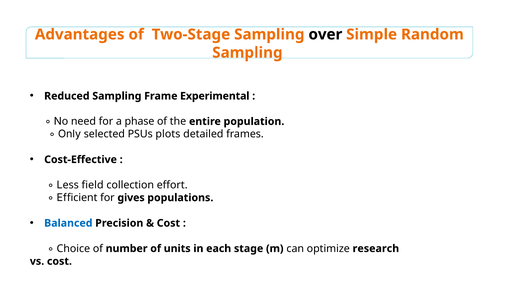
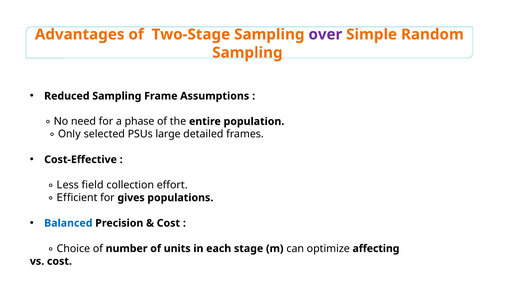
over colour: black -> purple
Experimental: Experimental -> Assumptions
plots: plots -> large
research: research -> affecting
